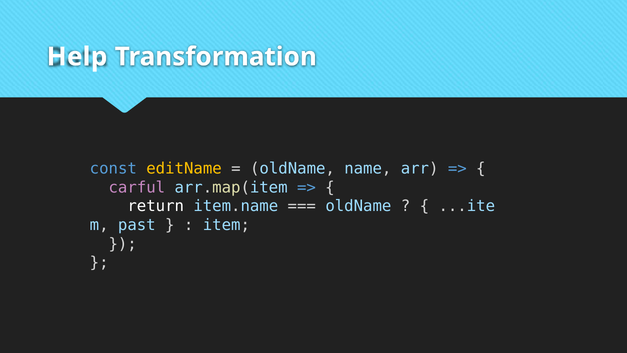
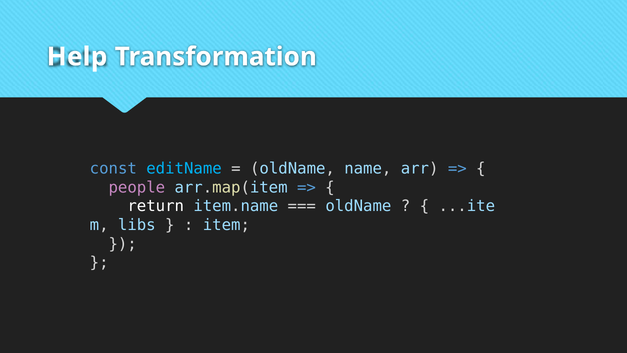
editName colour: yellow -> light blue
carful: carful -> people
past: past -> libs
